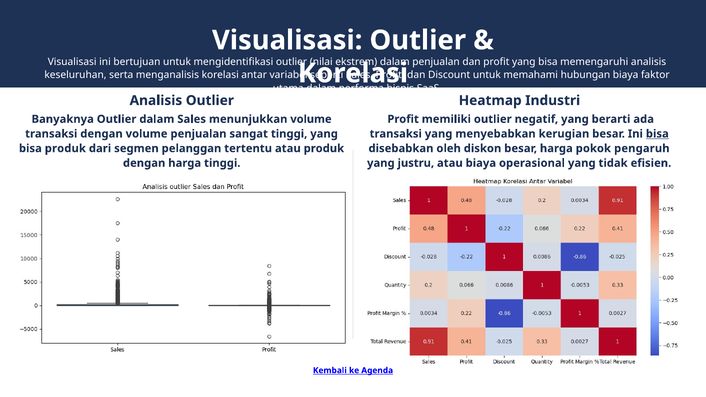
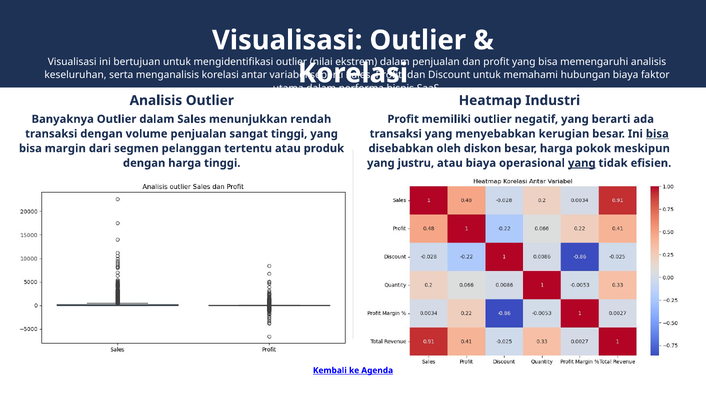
menunjukkan volume: volume -> rendah
bisa produk: produk -> margin
pengaruh: pengaruh -> meskipun
yang at (582, 163) underline: none -> present
